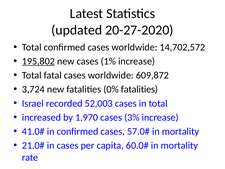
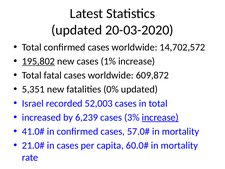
20-27-2020: 20-27-2020 -> 20-03-2020
3,724: 3,724 -> 5,351
0% fatalities: fatalities -> updated
1,970: 1,970 -> 6,239
increase at (160, 117) underline: none -> present
